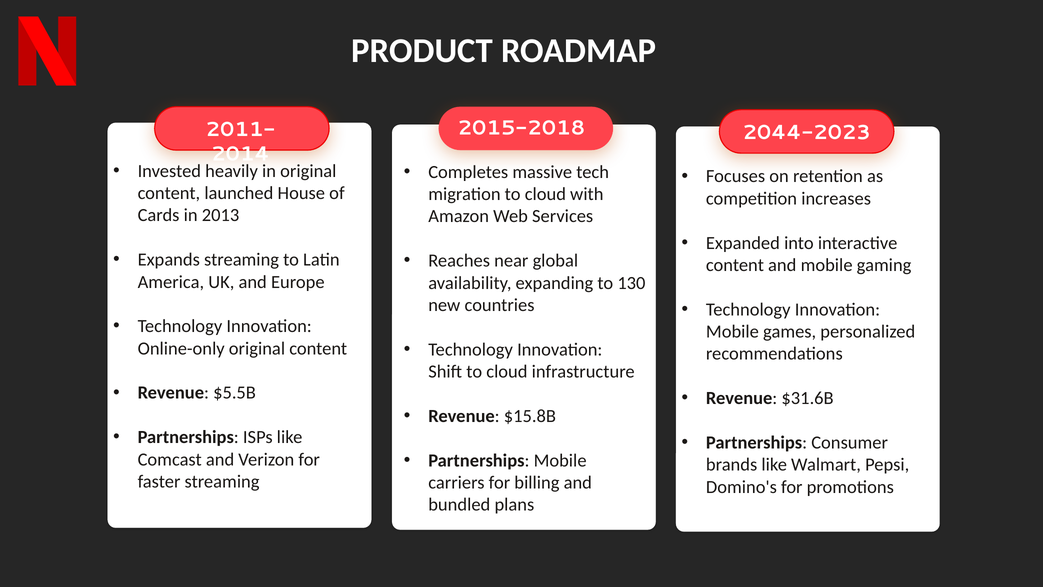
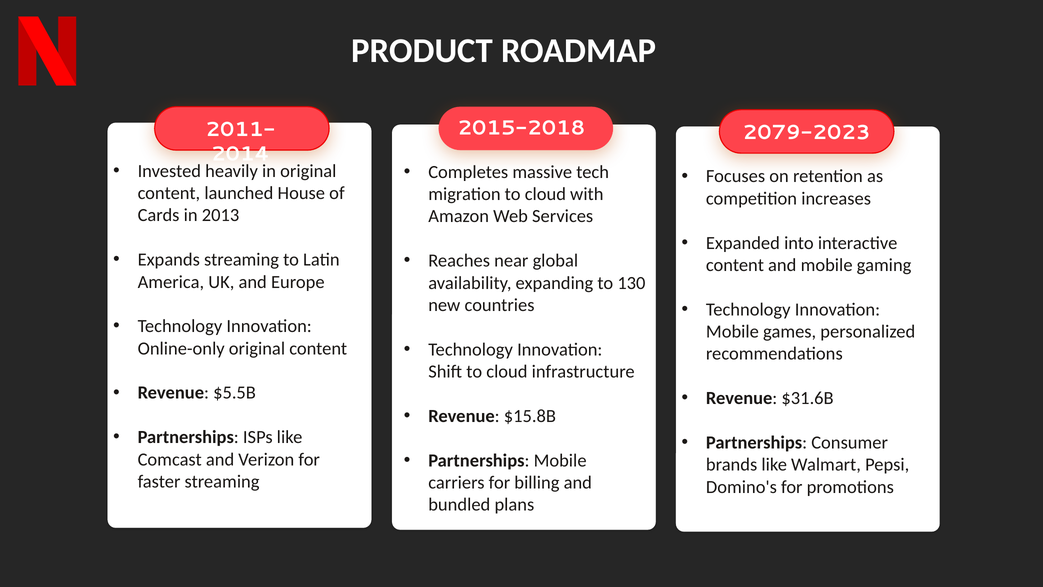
2044-2023: 2044-2023 -> 2079-2023
